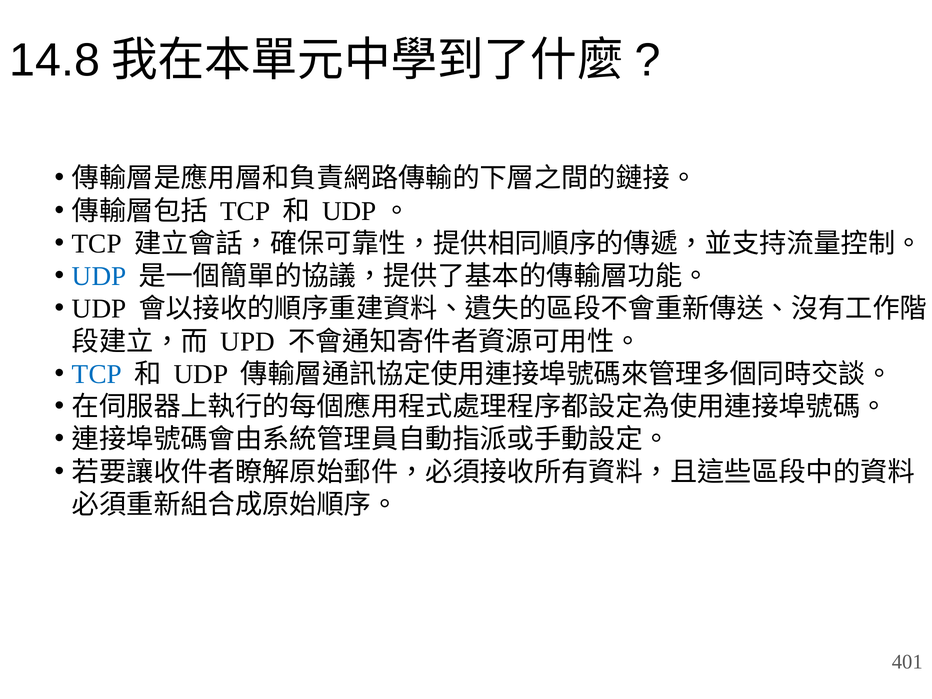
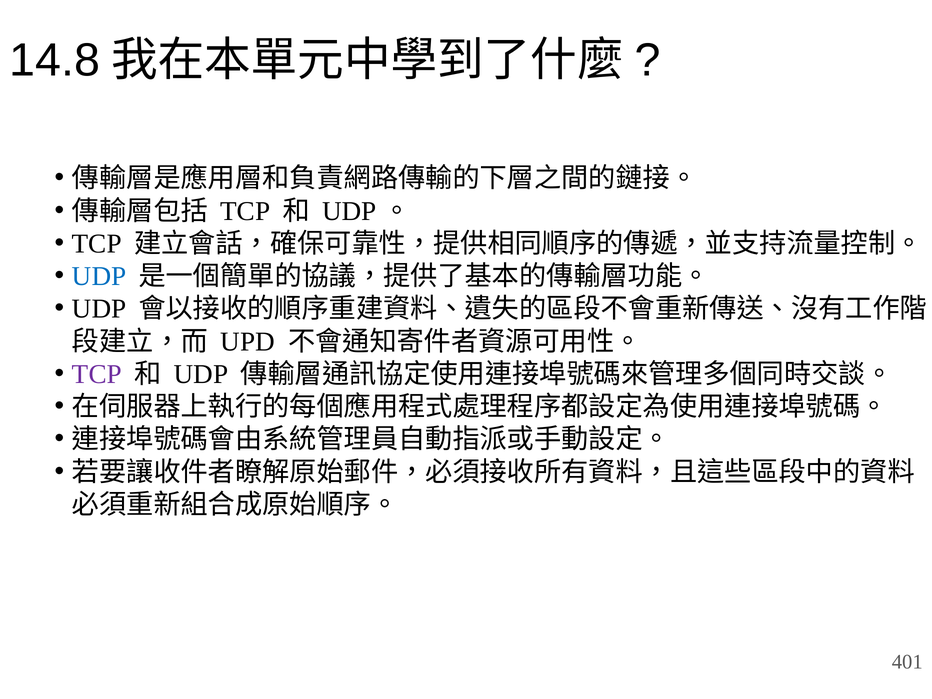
TCP at (97, 374) colour: blue -> purple
